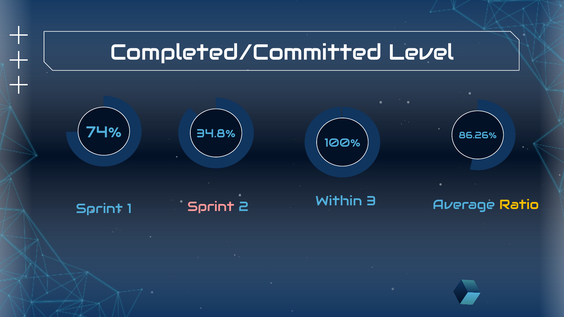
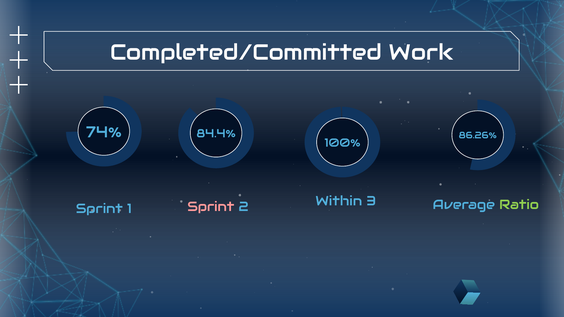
Level: Level -> Work
34.8%: 34.8% -> 84.4%
Ratio colour: yellow -> light green
